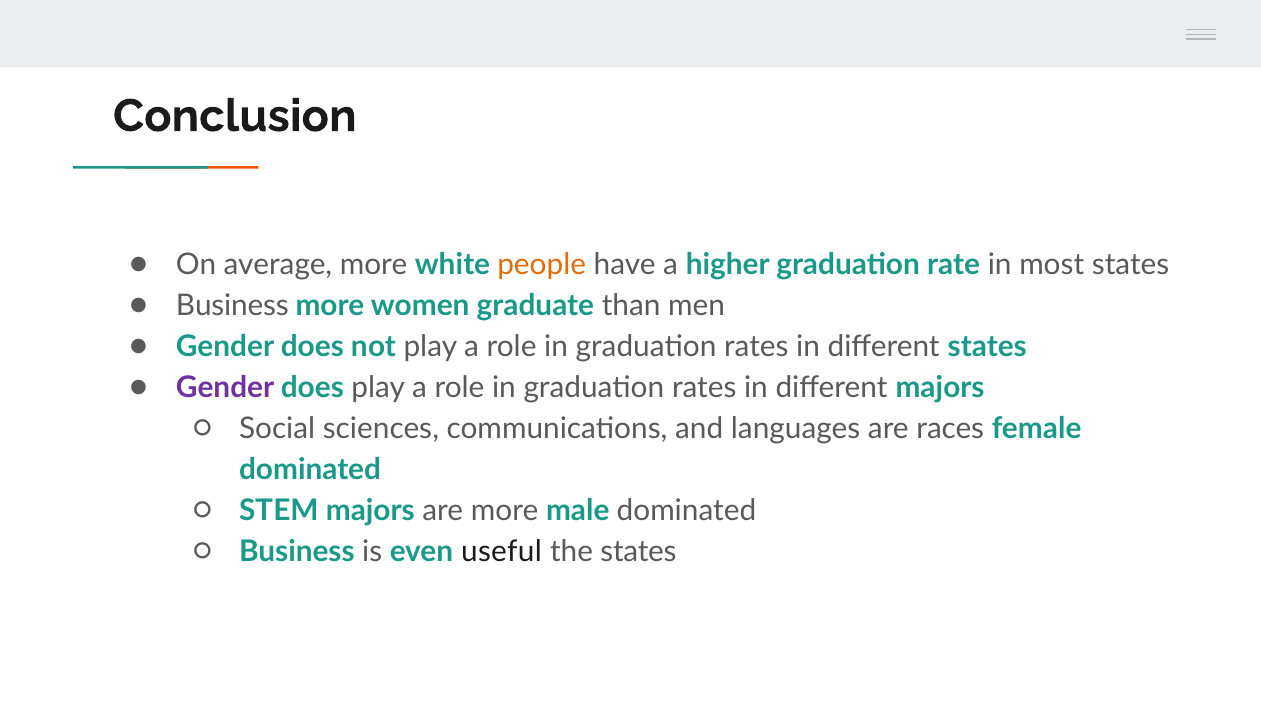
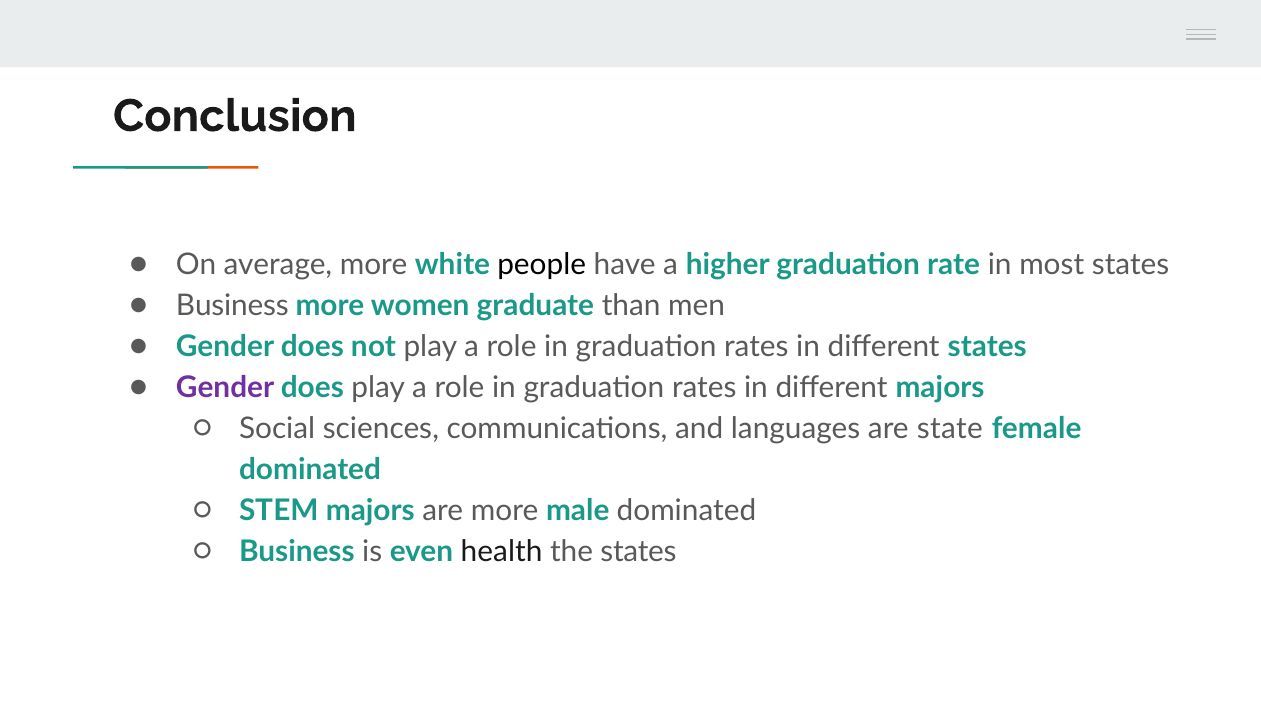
people colour: orange -> black
races: races -> state
useful: useful -> health
